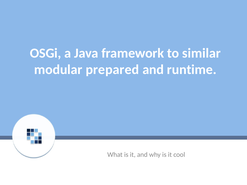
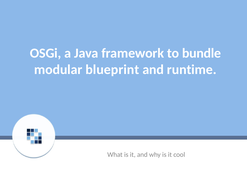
similar: similar -> bundle
prepared: prepared -> blueprint
